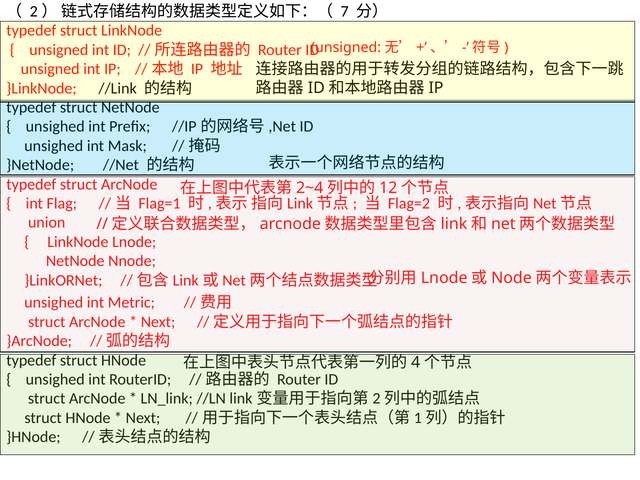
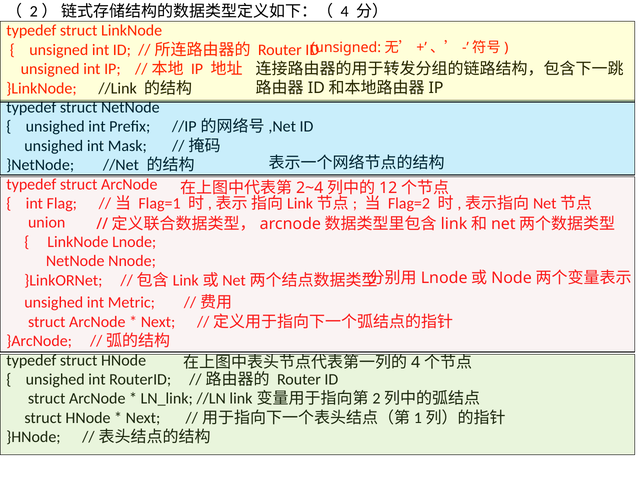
7: 7 -> 4
